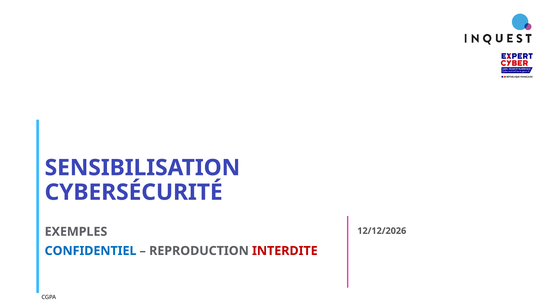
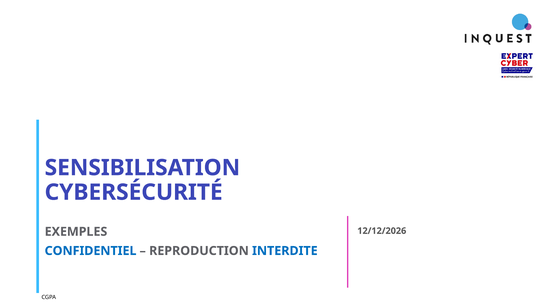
INTERDITE colour: red -> blue
